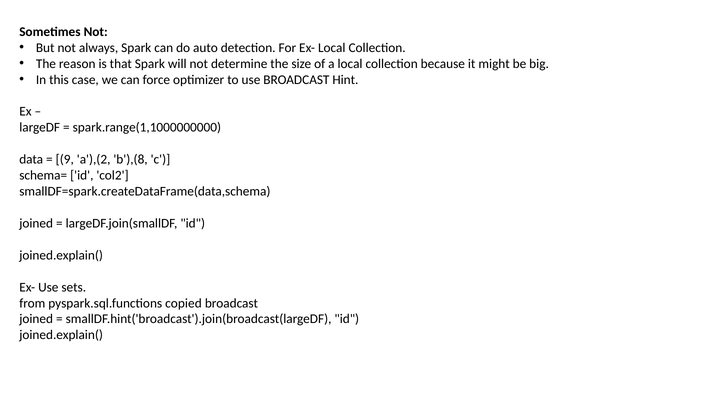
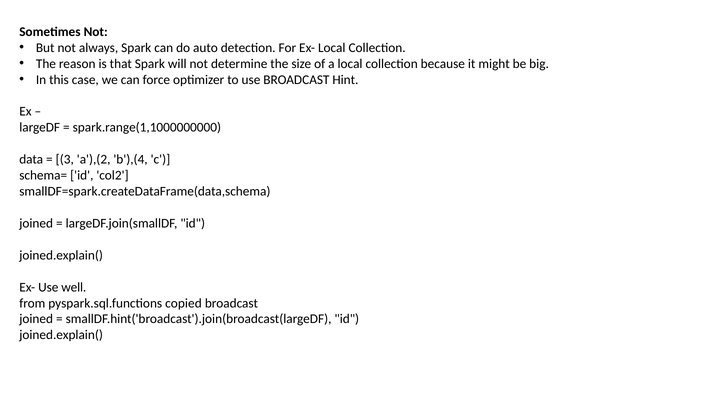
9: 9 -> 3
b'),(8: b'),(8 -> b'),(4
sets: sets -> well
